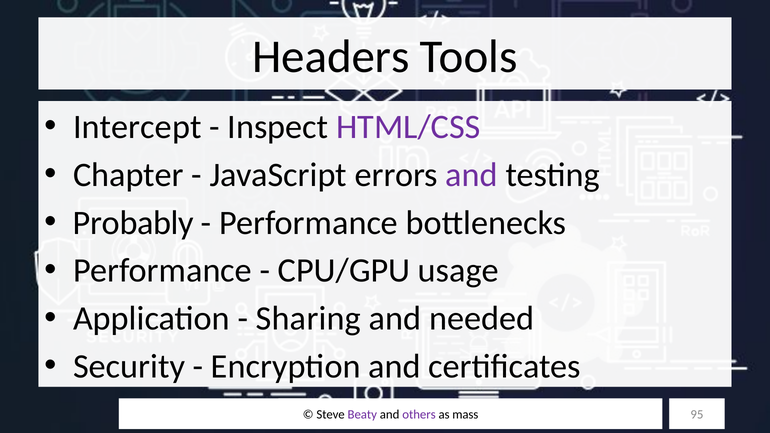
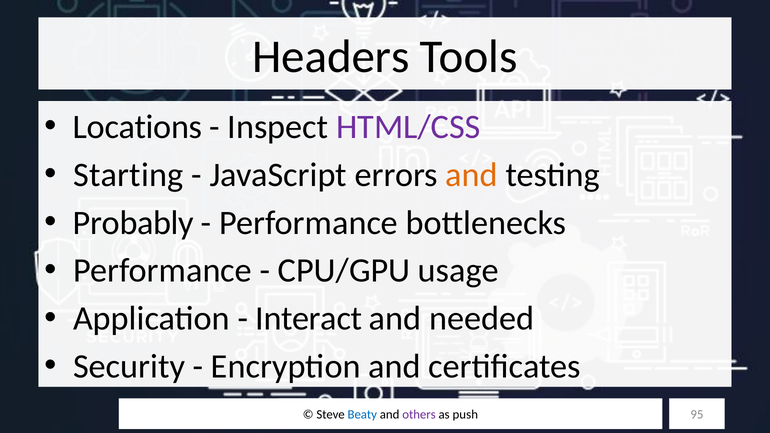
Intercept: Intercept -> Locations
Chapter: Chapter -> Starting
and at (472, 175) colour: purple -> orange
Sharing: Sharing -> Interact
Beaty colour: purple -> blue
mass: mass -> push
